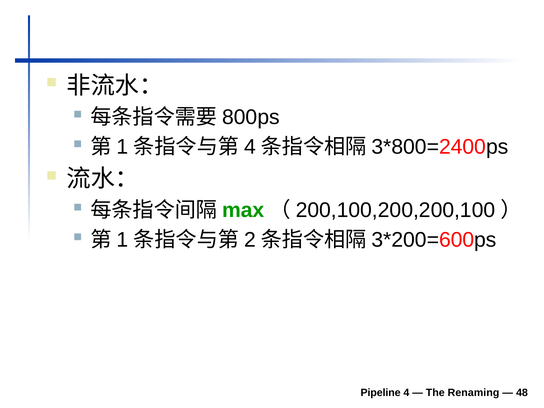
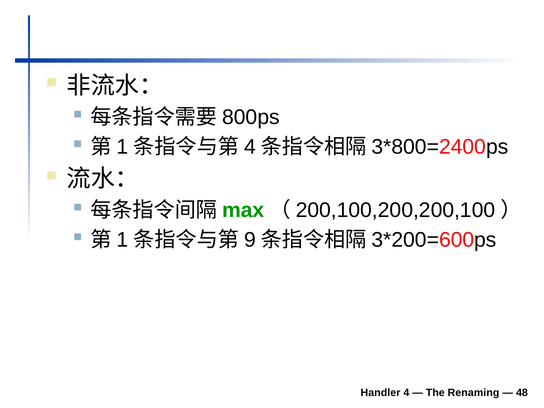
2: 2 -> 9
Pipeline: Pipeline -> Handler
